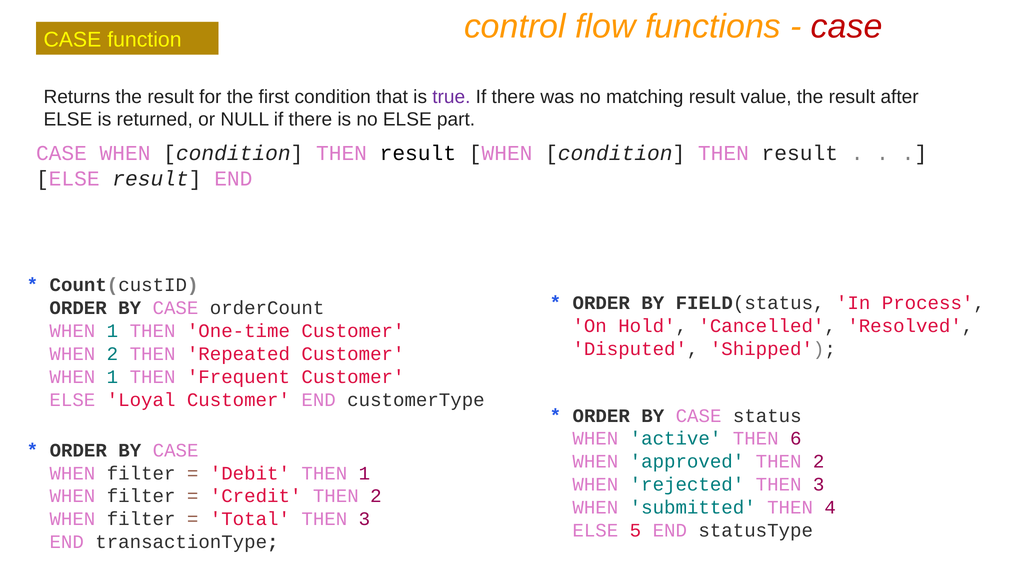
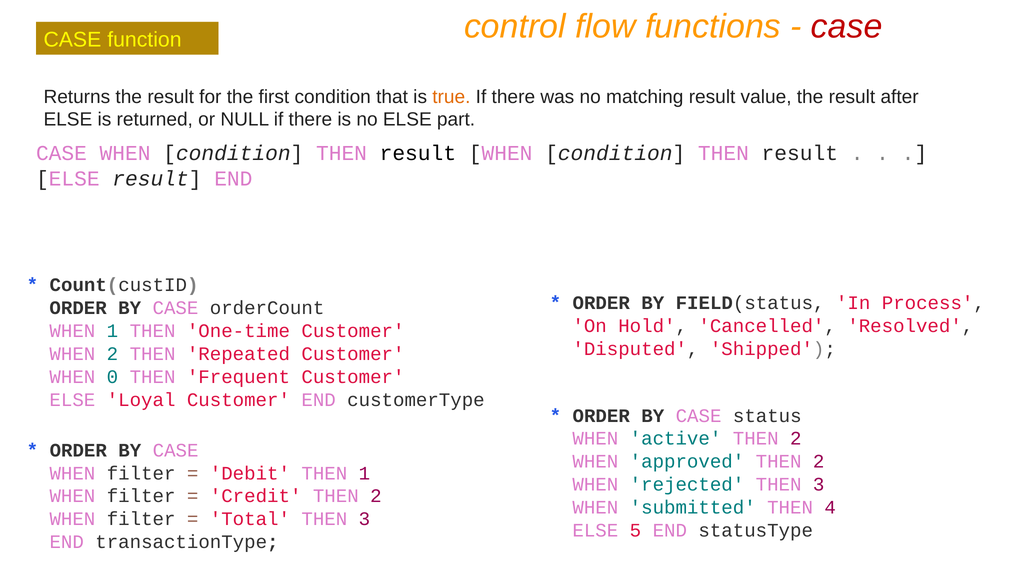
true colour: purple -> orange
1 at (112, 377): 1 -> 0
active THEN 6: 6 -> 2
